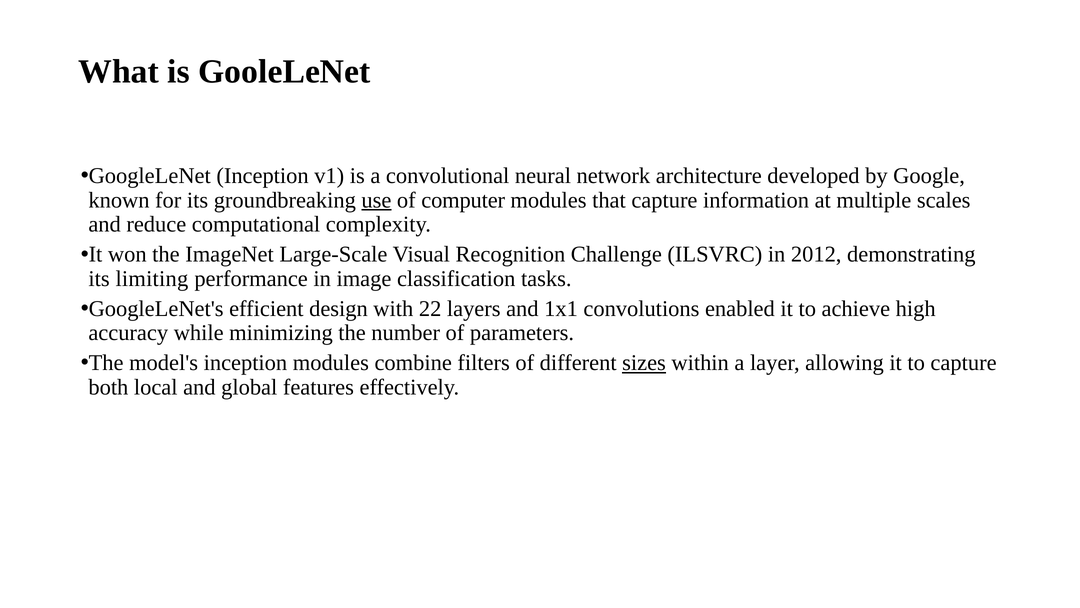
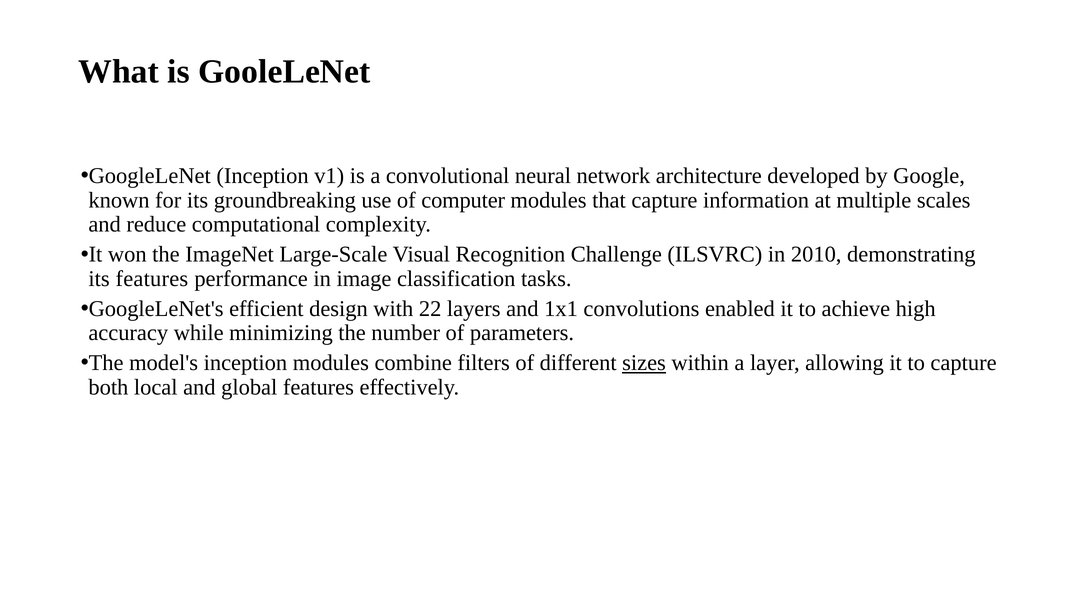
use underline: present -> none
2012: 2012 -> 2010
its limiting: limiting -> features
